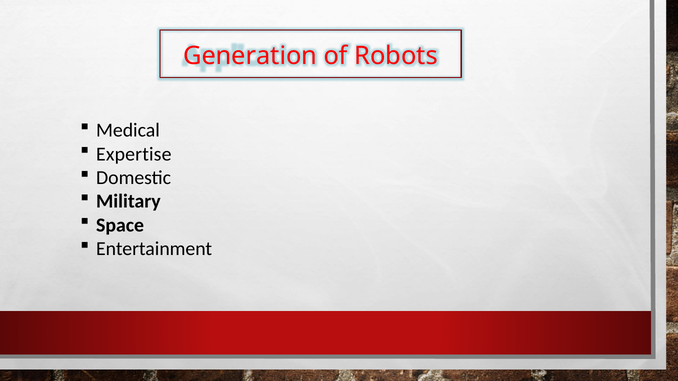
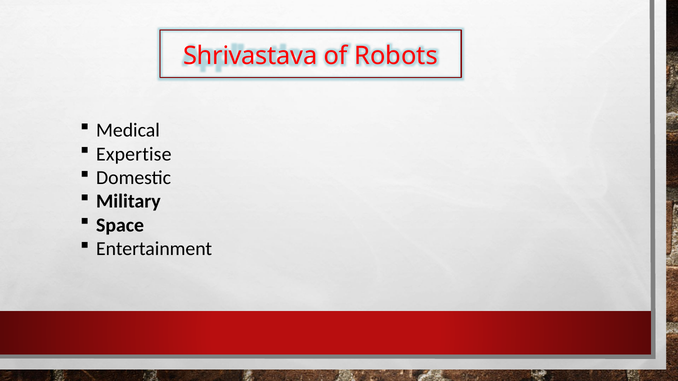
Generation: Generation -> Shrivastava
